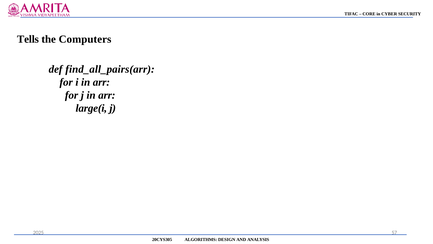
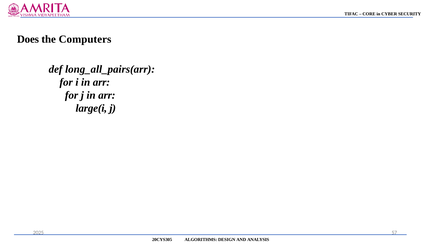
Tells: Tells -> Does
find_all_pairs(arr: find_all_pairs(arr -> long_all_pairs(arr
